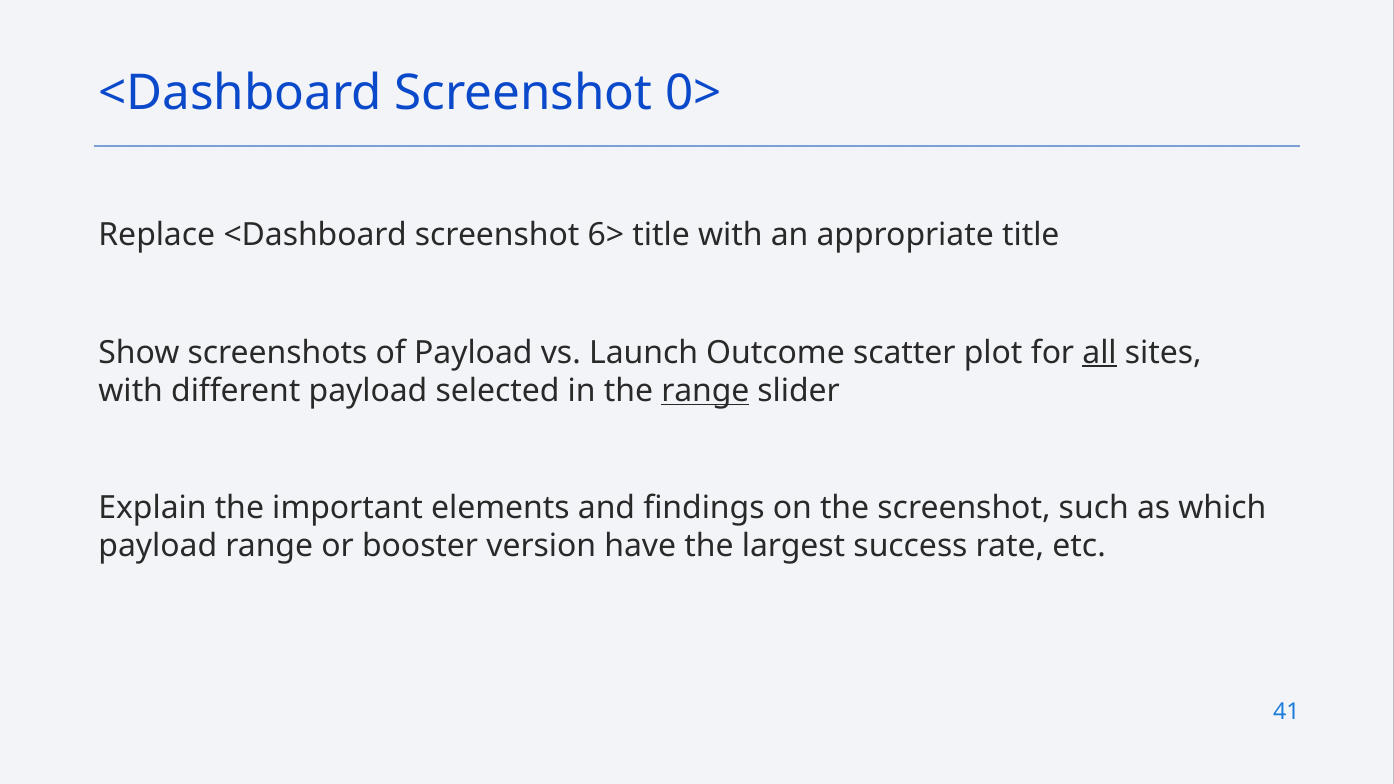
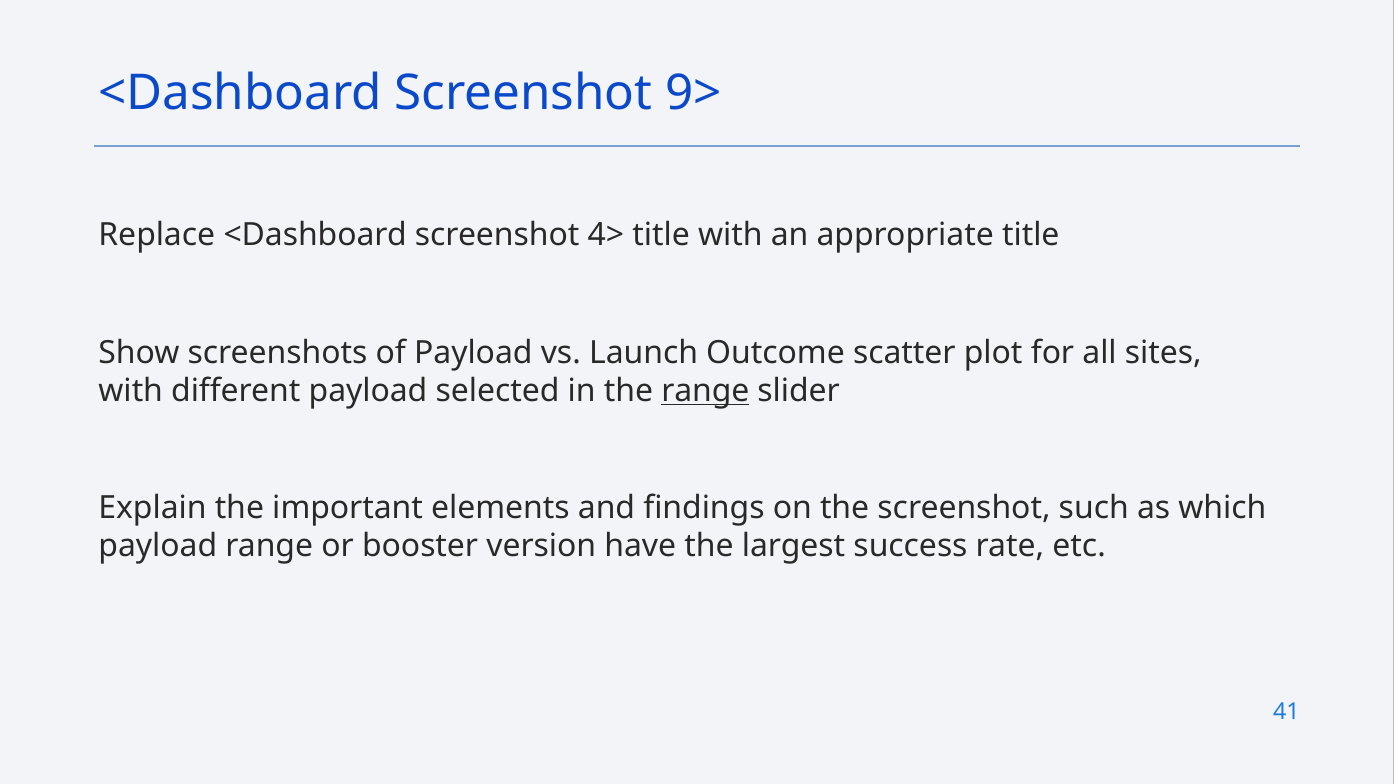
0>: 0> -> 9>
6>: 6> -> 4>
all underline: present -> none
